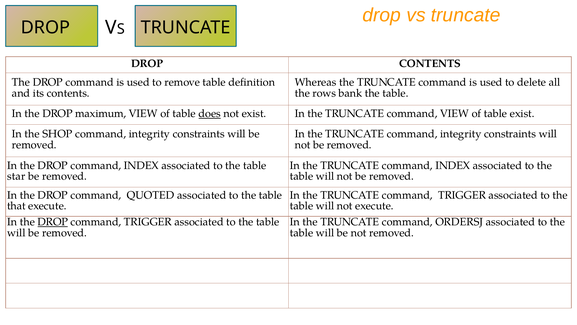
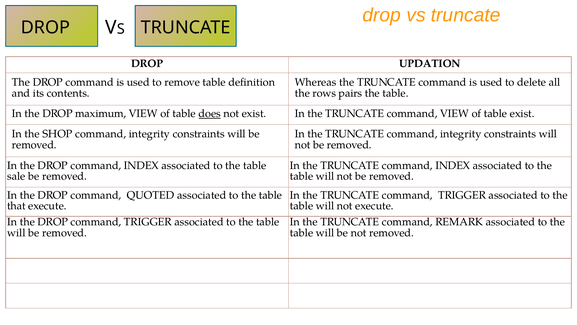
DROP CONTENTS: CONTENTS -> UPDATION
bank: bank -> pairs
star: star -> sale
DROP at (53, 222) underline: present -> none
ORDERSJ: ORDERSJ -> REMARK
